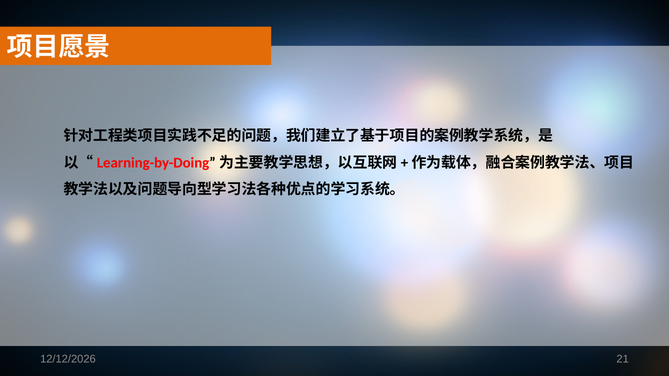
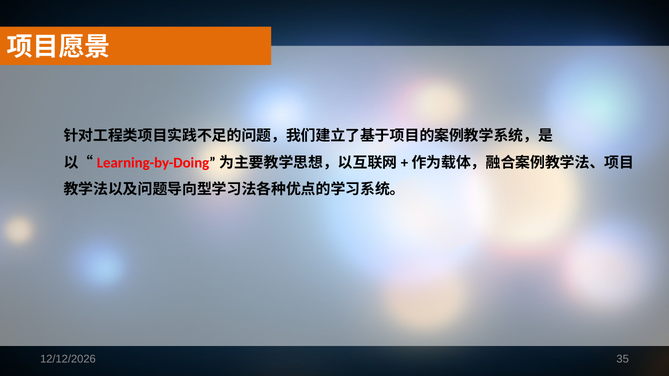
21: 21 -> 35
